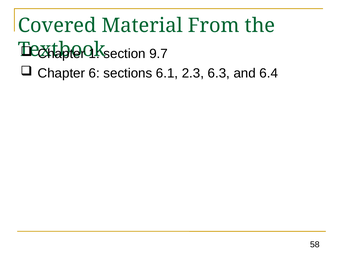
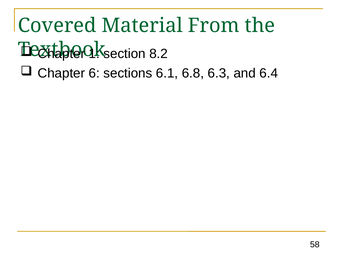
9.7: 9.7 -> 8.2
2.3: 2.3 -> 6.8
